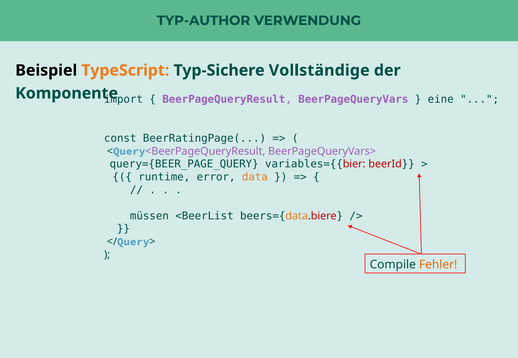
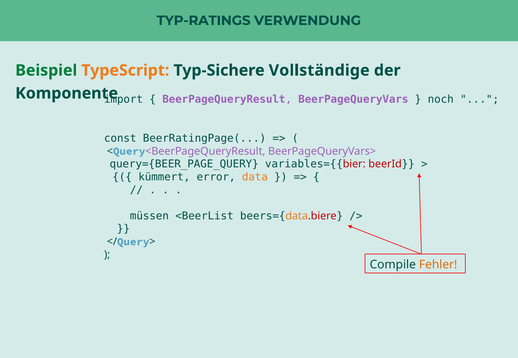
TYP-AUTHOR: TYP-AUTHOR -> TYP-RATINGS
Beispiel colour: black -> green
eine: eine -> noch
runtime: runtime -> kümmert
